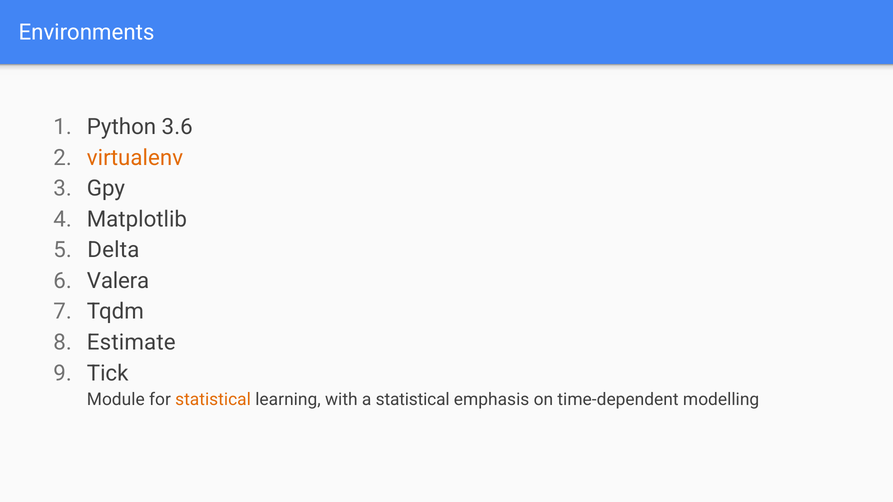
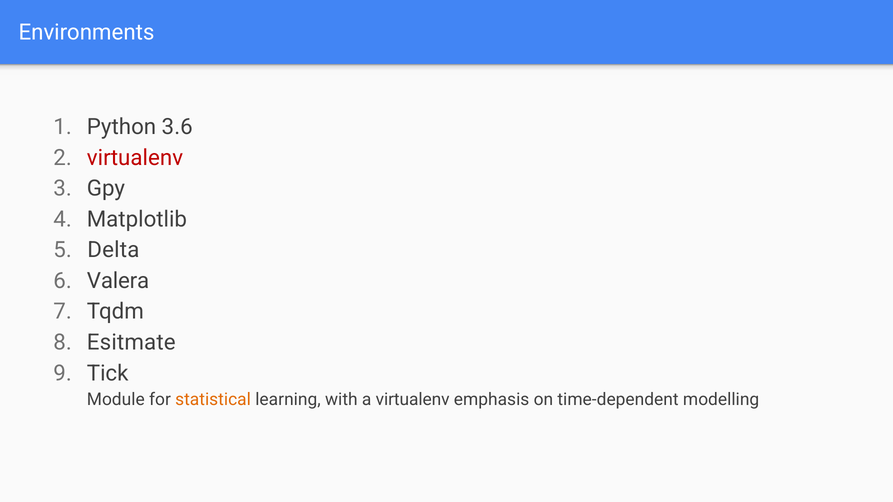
virtualenv at (135, 158) colour: orange -> red
Estimate: Estimate -> Esitmate
a statistical: statistical -> virtualenv
